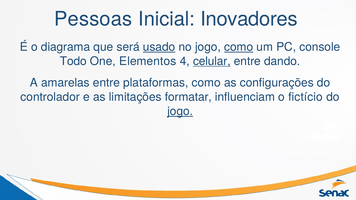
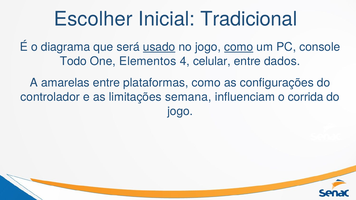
Pessoas: Pessoas -> Escolher
Inovadores: Inovadores -> Tradicional
celular underline: present -> none
dando: dando -> dados
formatar: formatar -> semana
fictício: fictício -> corrida
jogo at (180, 111) underline: present -> none
